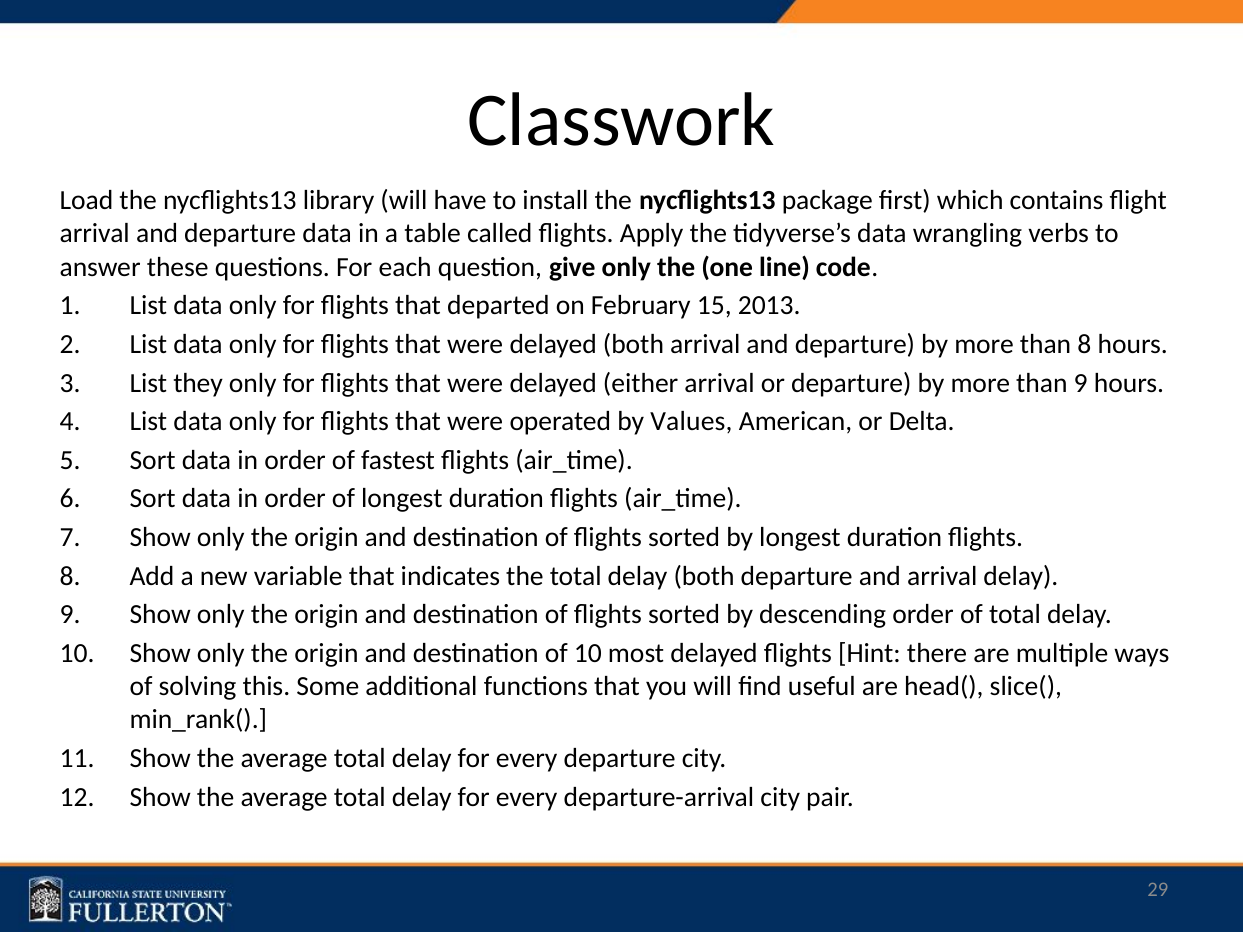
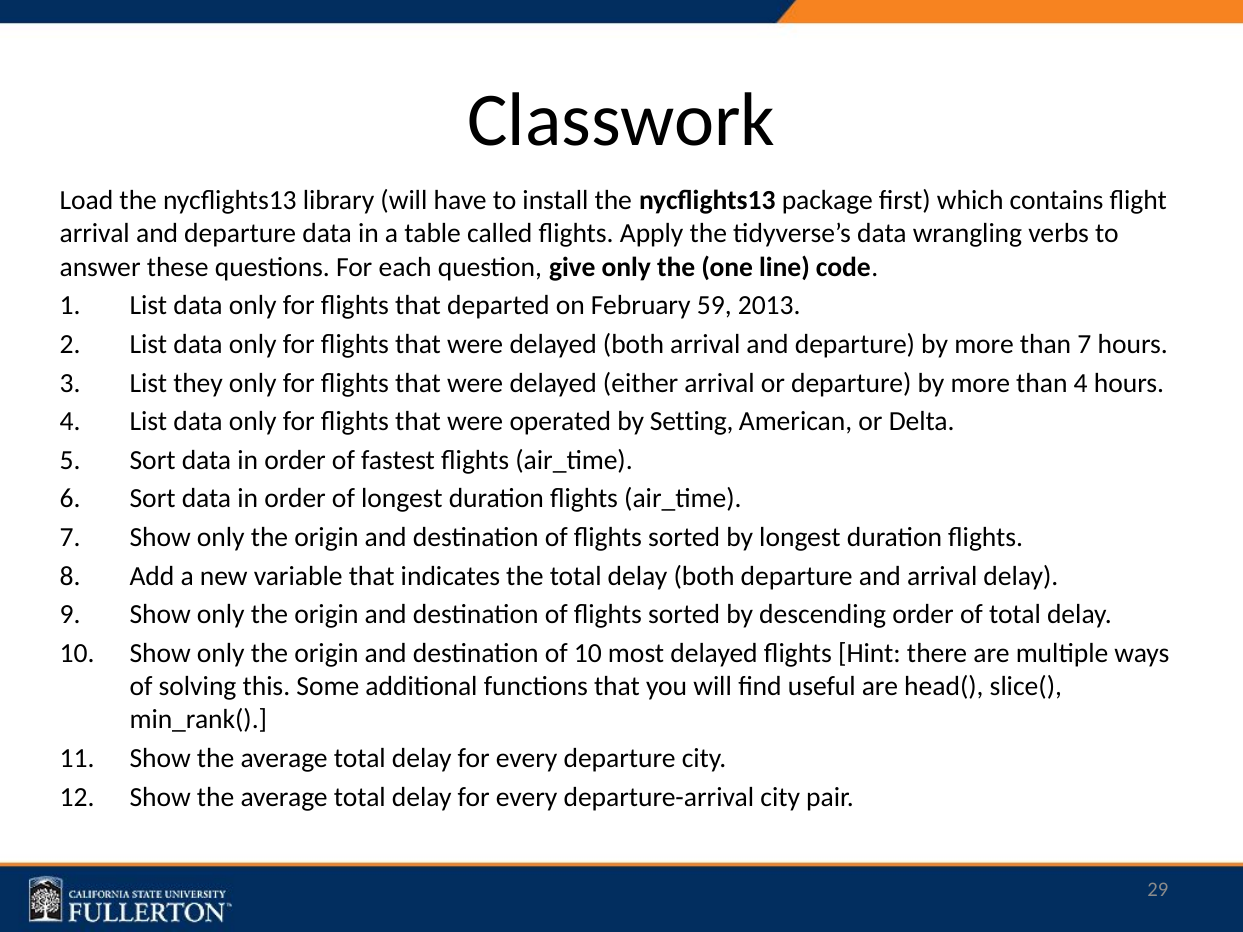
15: 15 -> 59
than 8: 8 -> 7
than 9: 9 -> 4
Values: Values -> Setting
